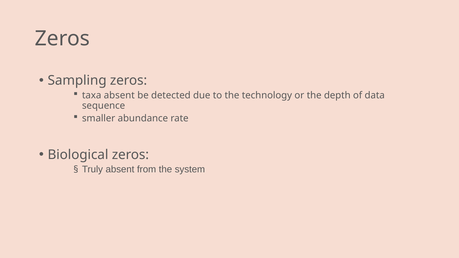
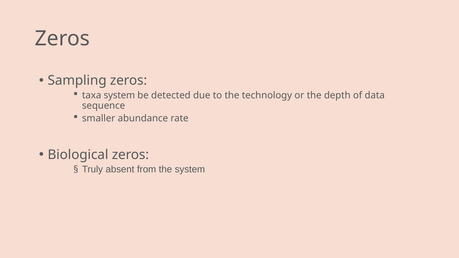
taxa absent: absent -> system
